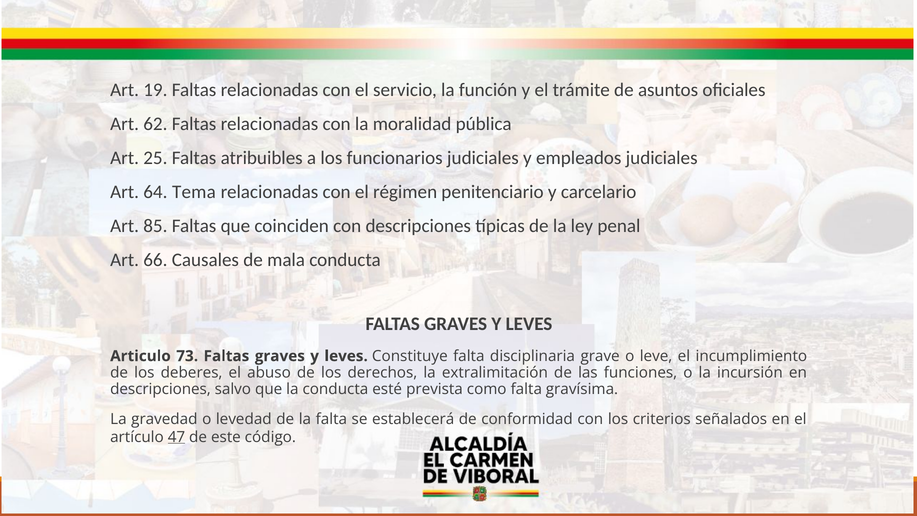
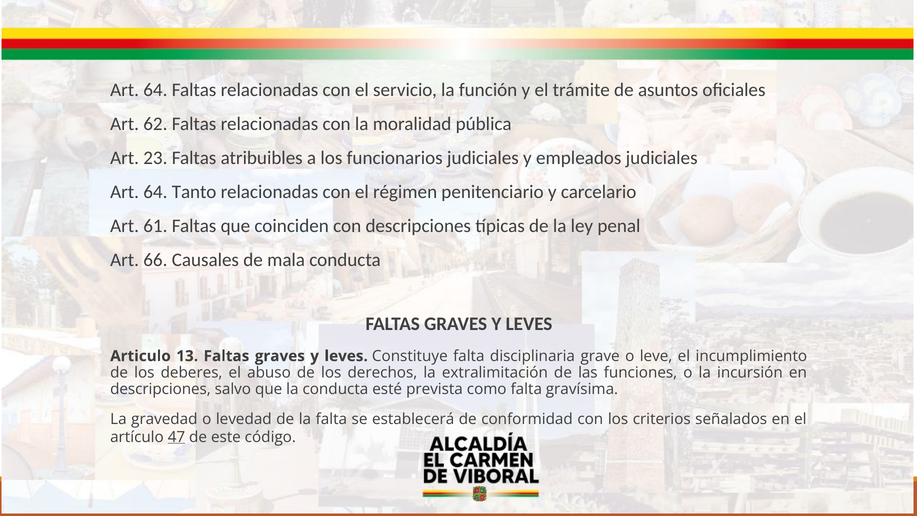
19 at (155, 90): 19 -> 64
25: 25 -> 23
Tema: Tema -> Tanto
85: 85 -> 61
73: 73 -> 13
